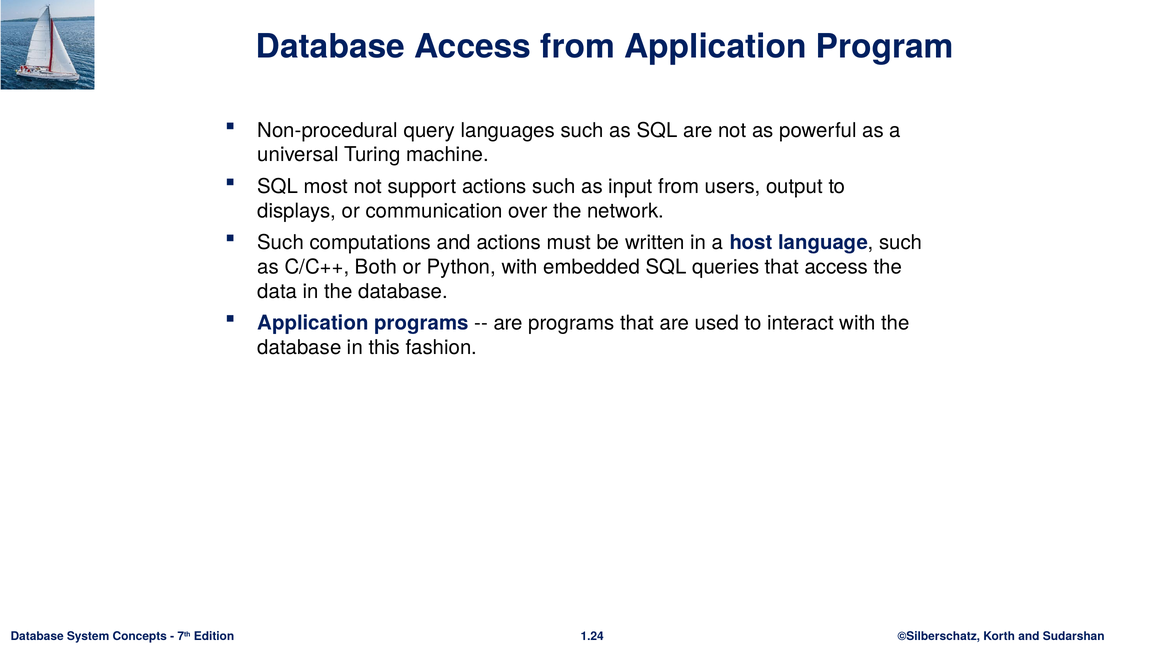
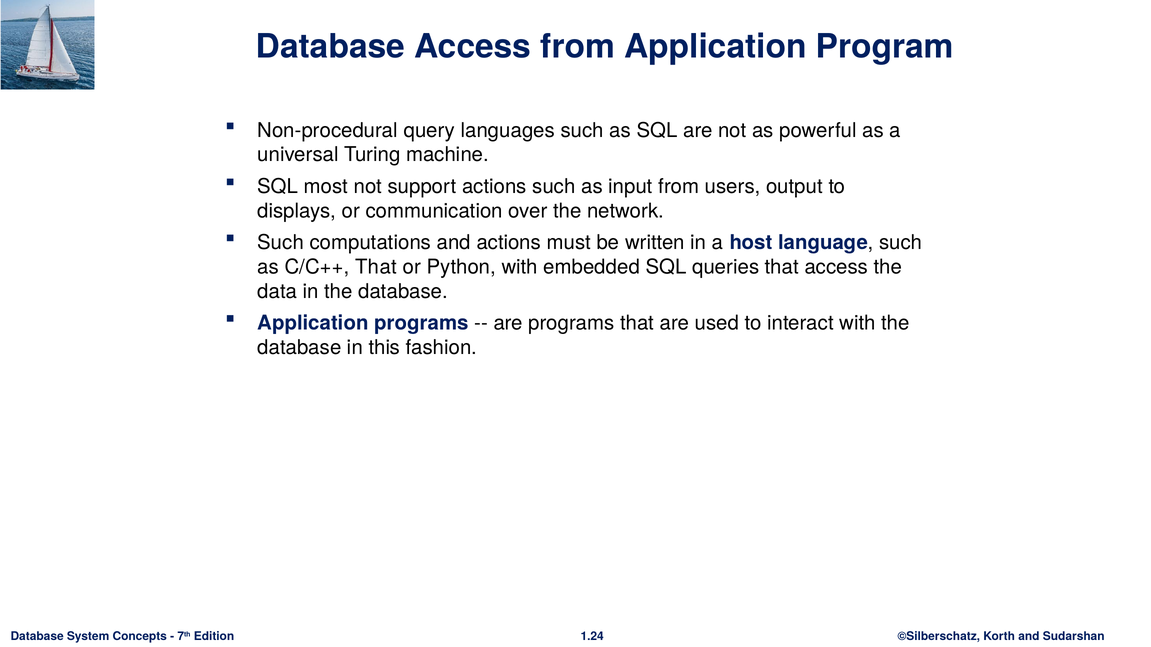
C/C++ Both: Both -> That
